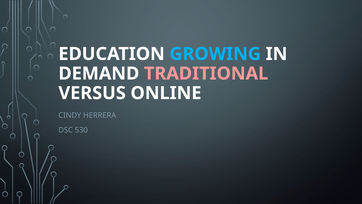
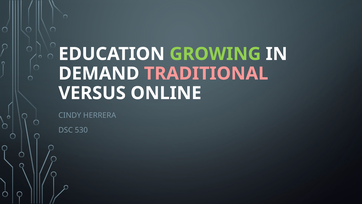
GROWING colour: light blue -> light green
